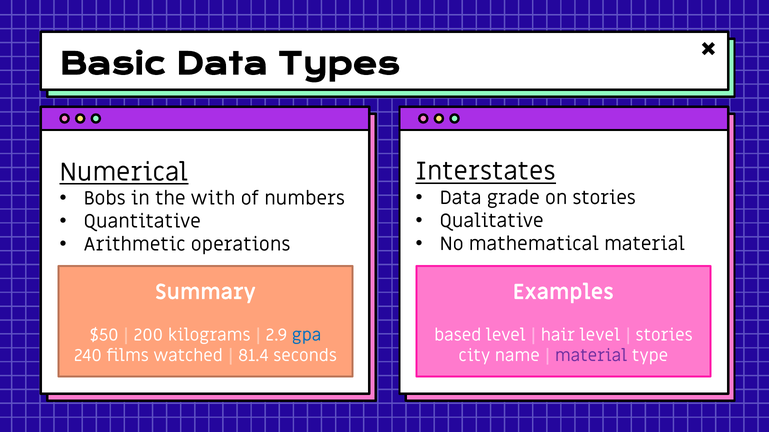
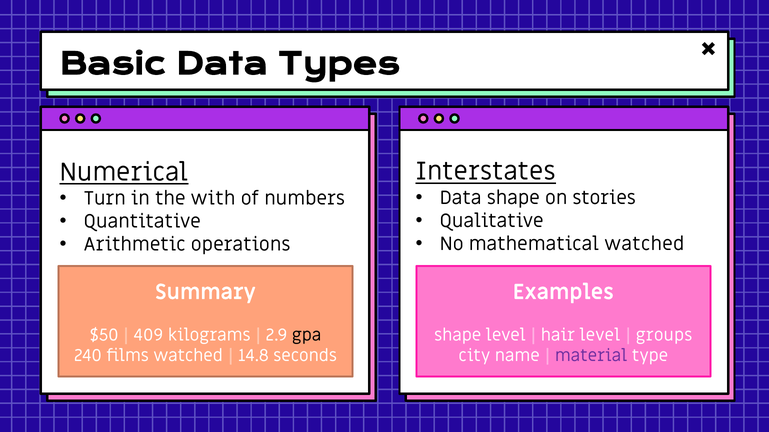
Data grade: grade -> shape
Bobs: Bobs -> Turn
mathematical material: material -> watched
200: 200 -> 409
gpa colour: blue -> black
based at (458, 336): based -> shape
stories at (664, 336): stories -> groups
81.4: 81.4 -> 14.8
